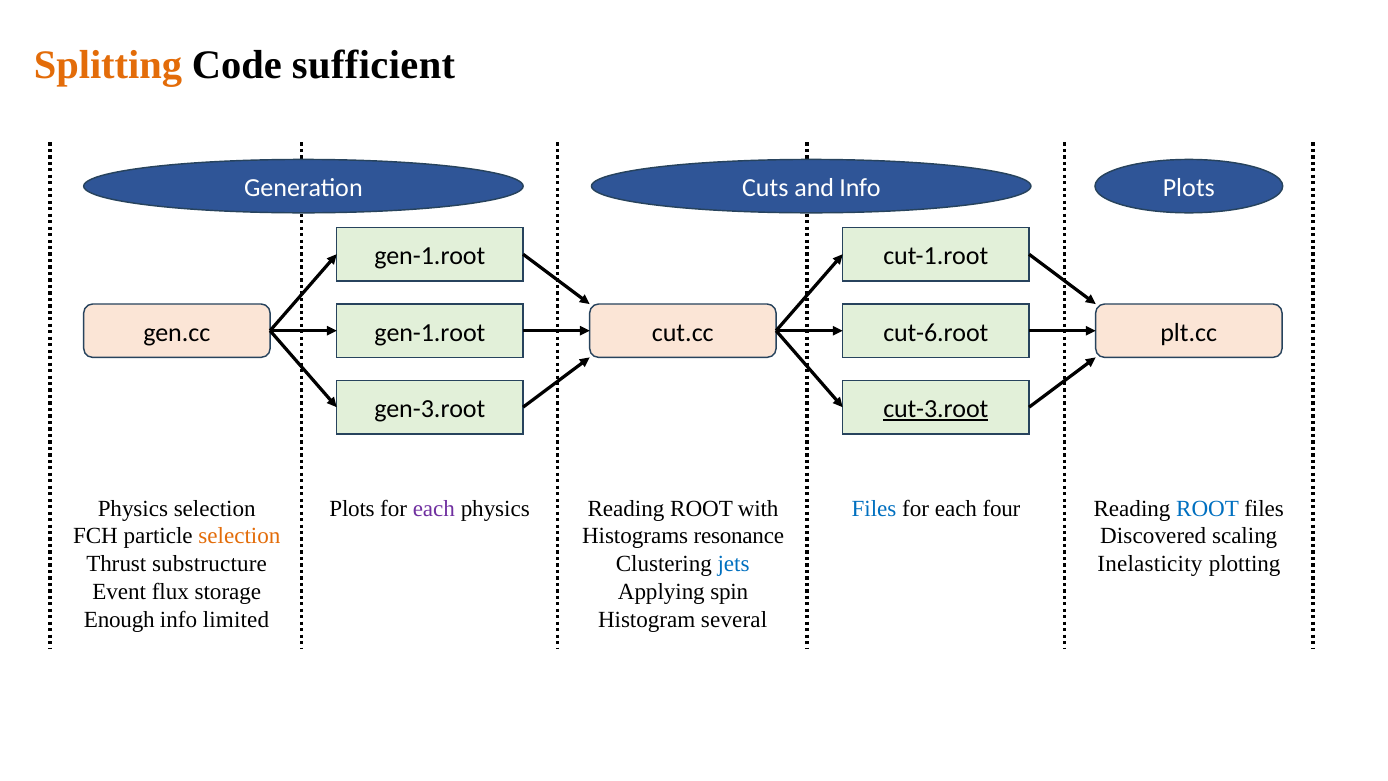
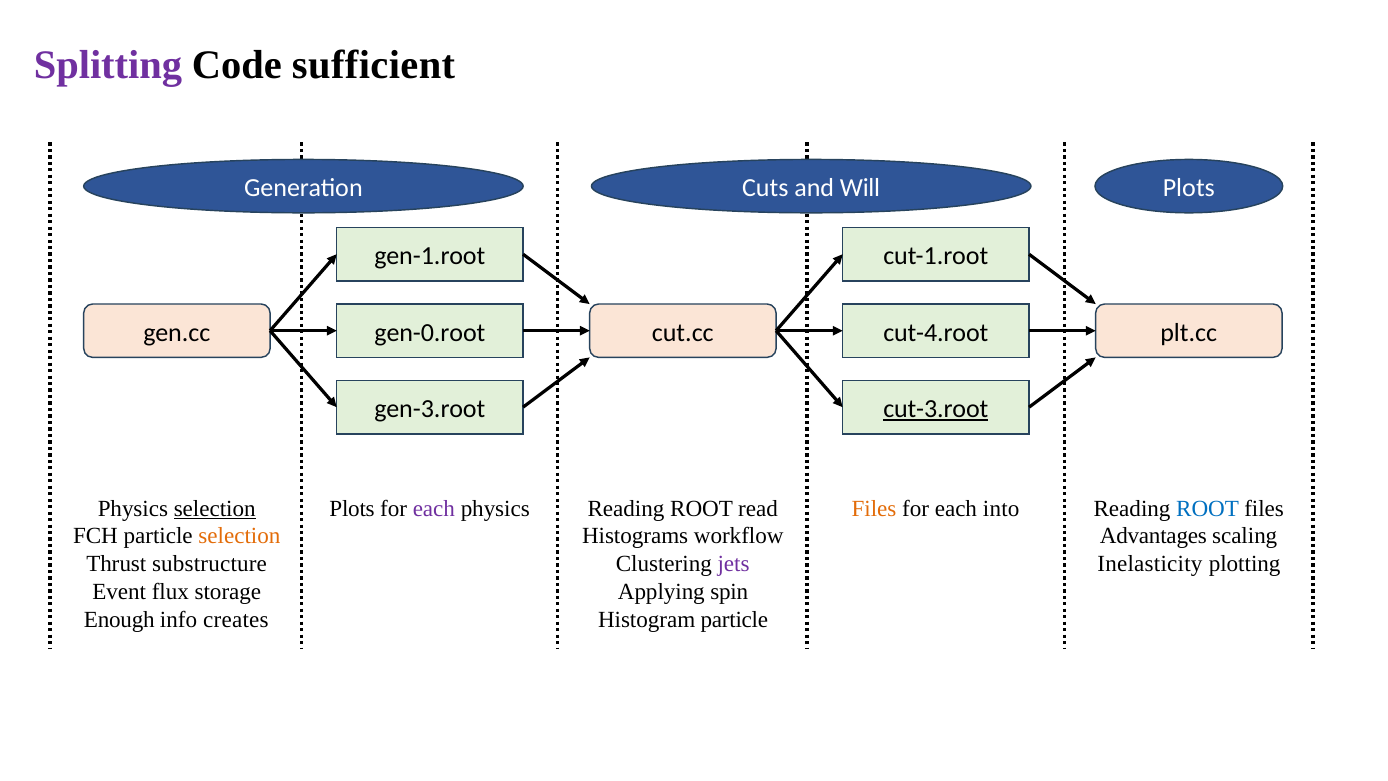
Splitting colour: orange -> purple
and Info: Info -> Will
gen-1.root at (430, 332): gen-1.root -> gen-0.root
cut-6.root: cut-6.root -> cut-4.root
selection at (215, 508) underline: none -> present
with: with -> read
Files at (874, 508) colour: blue -> orange
four: four -> into
resonance: resonance -> workflow
Discovered: Discovered -> Advantages
jets colour: blue -> purple
limited: limited -> creates
Histogram several: several -> particle
